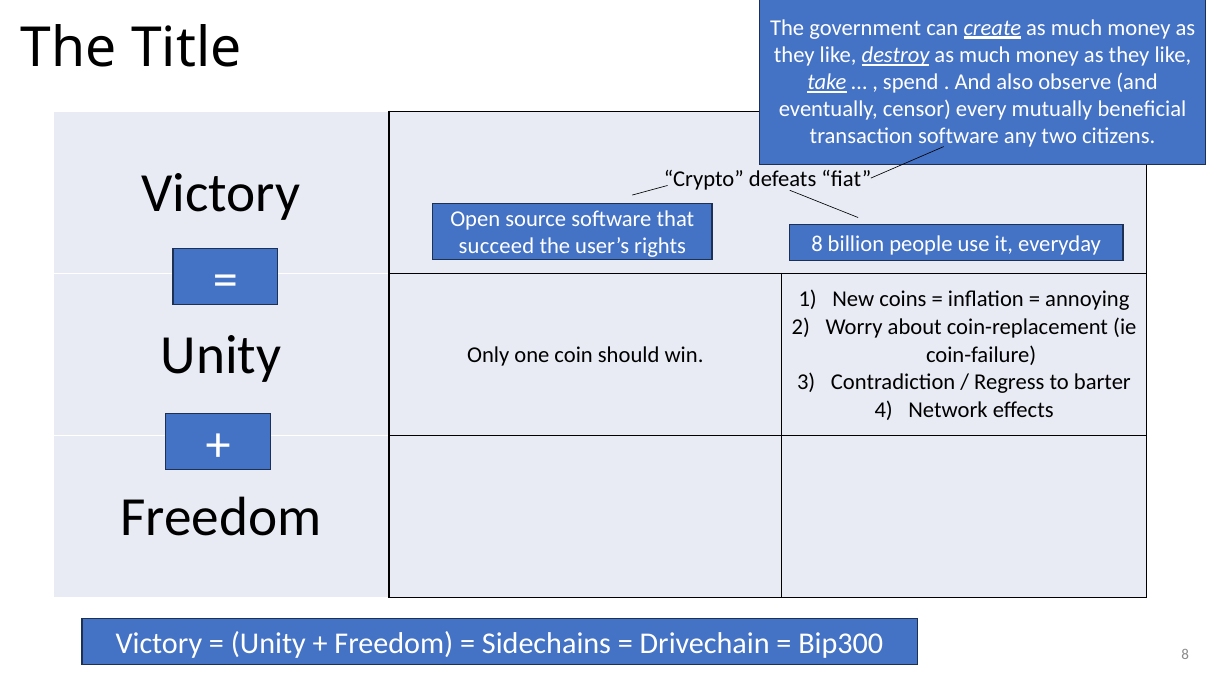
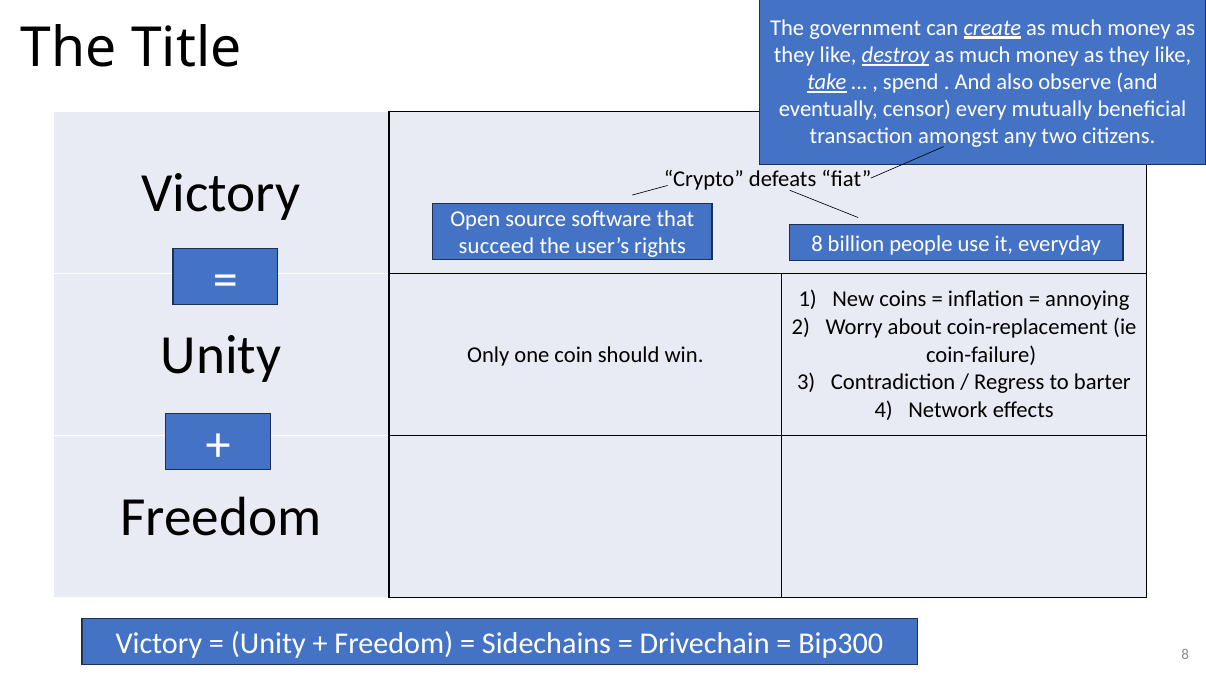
transaction software: software -> amongst
